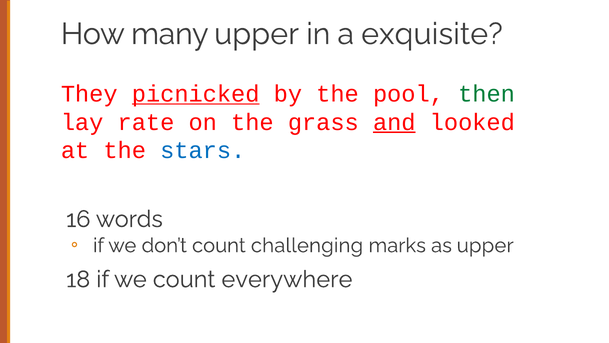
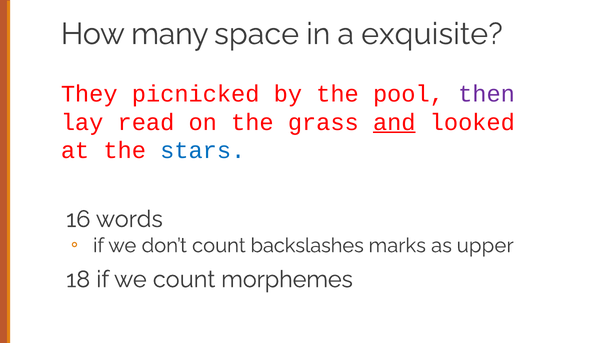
many upper: upper -> space
picnicked underline: present -> none
then colour: green -> purple
rate: rate -> read
challenging: challenging -> backslashes
everywhere: everywhere -> morphemes
